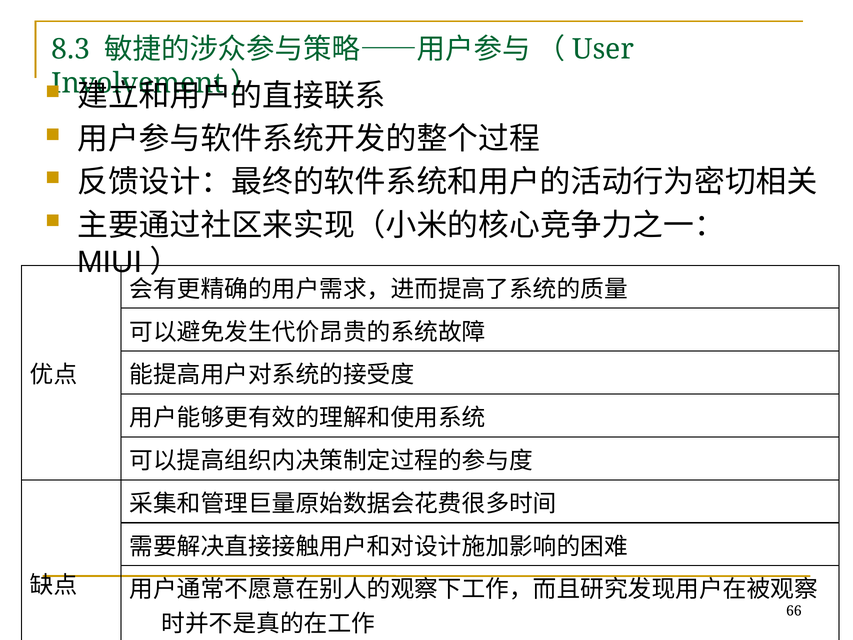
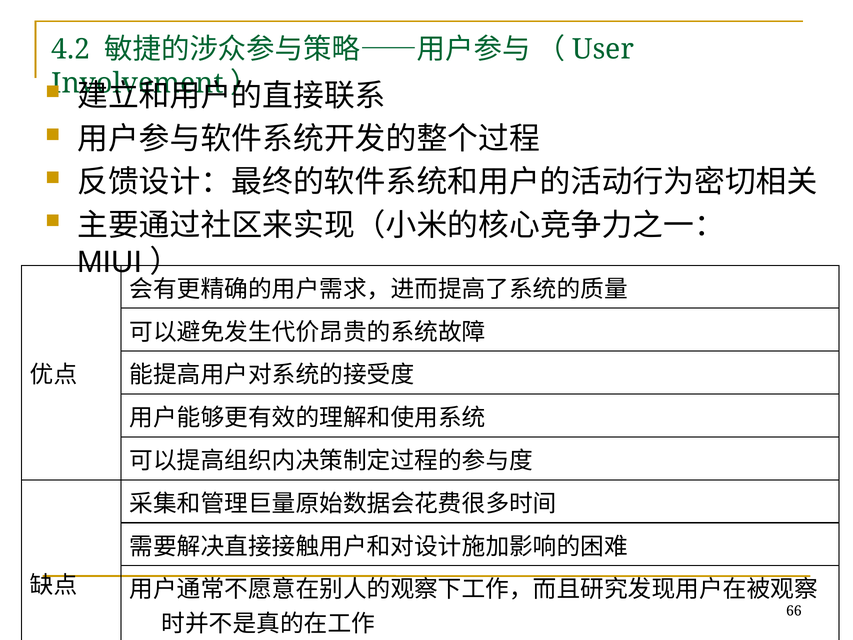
8.3: 8.3 -> 4.2
